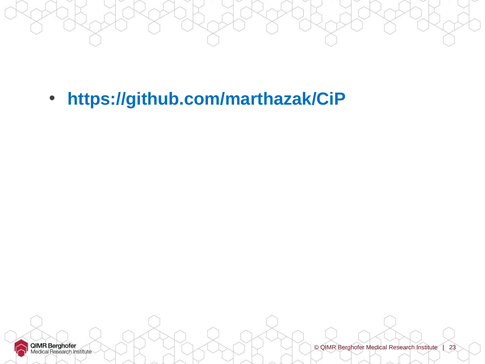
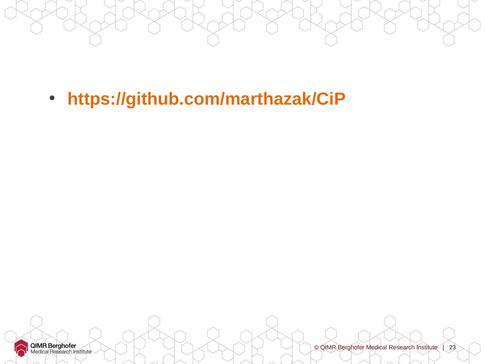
https://github.com/marthazak/CiP colour: blue -> orange
